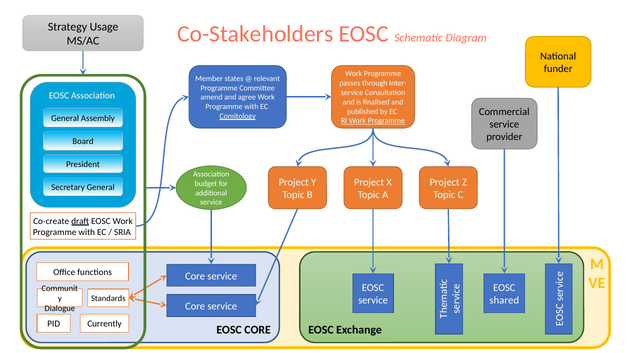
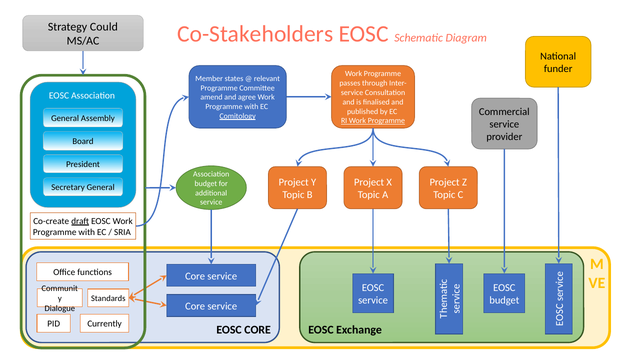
Usage: Usage -> Could
shared at (504, 300): shared -> budget
